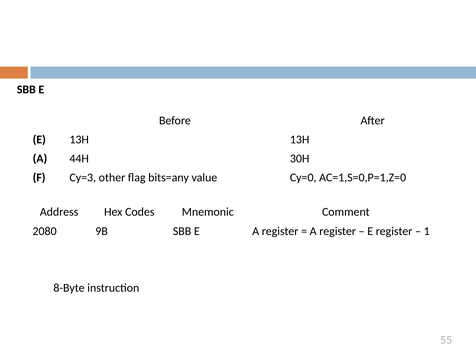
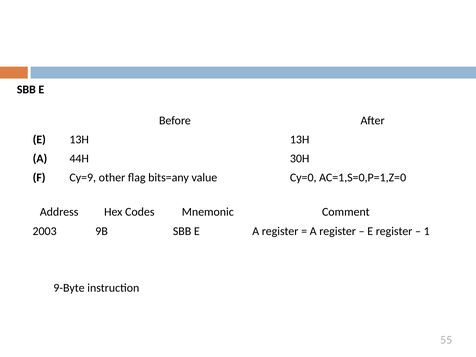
Cy=3: Cy=3 -> Cy=9
2080: 2080 -> 2003
8-Byte: 8-Byte -> 9-Byte
